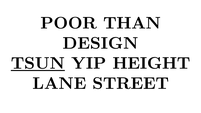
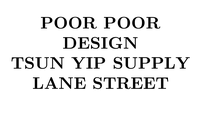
POOR THAN: THAN -> POOR
TSUN underline: present -> none
HEIGHT: HEIGHT -> SUPPLY
